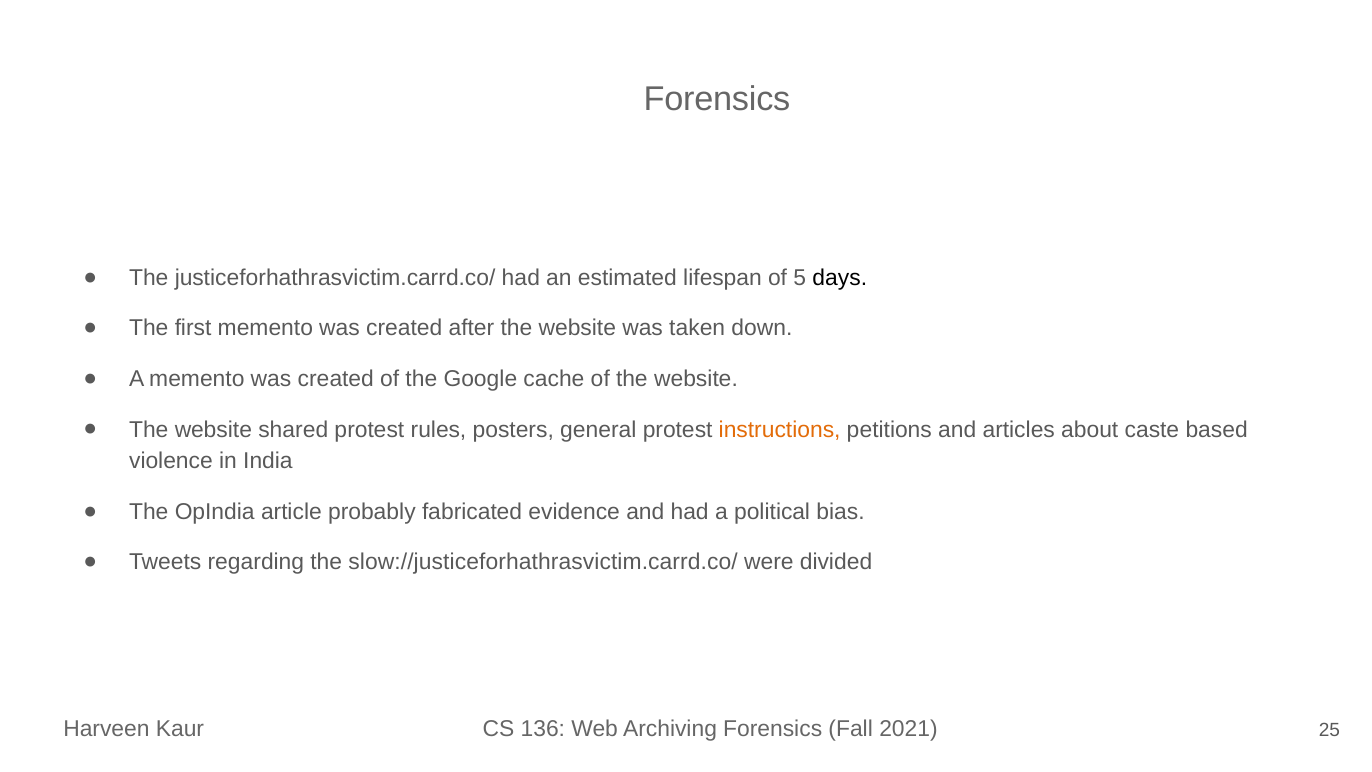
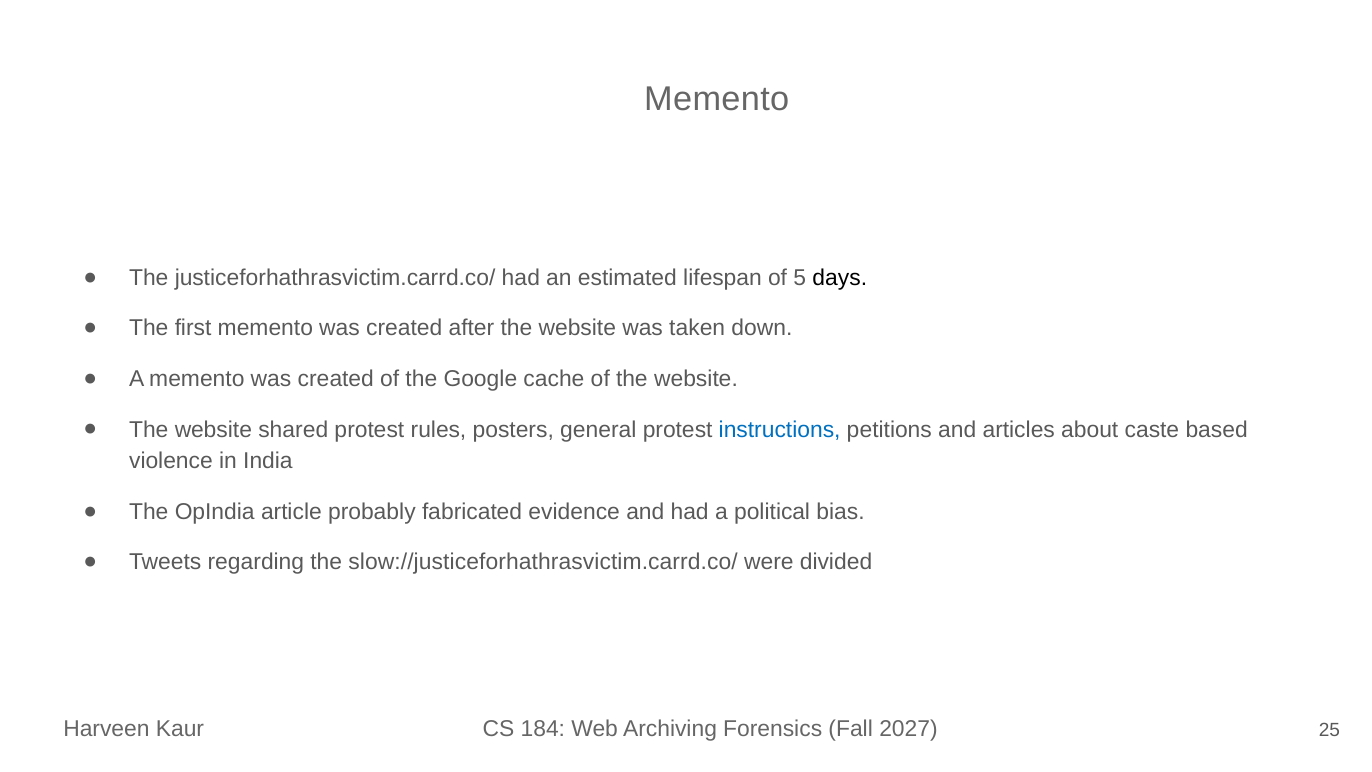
Forensics at (717, 99): Forensics -> Memento
instructions colour: orange -> blue
136: 136 -> 184
2021: 2021 -> 2027
